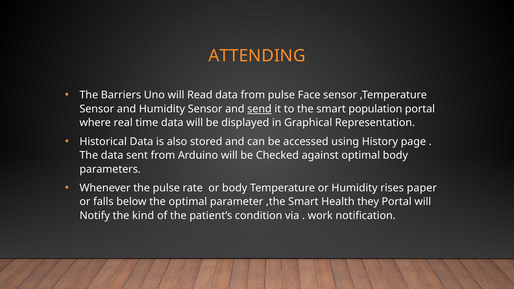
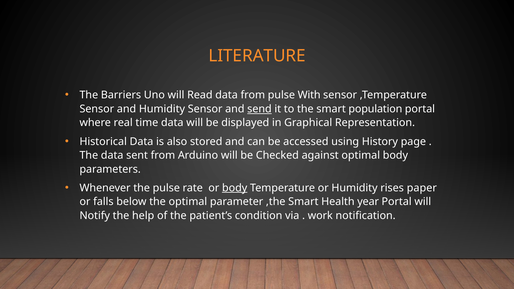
ATTENDING: ATTENDING -> LITERATURE
Face: Face -> With
body at (235, 188) underline: none -> present
they: they -> year
kind: kind -> help
